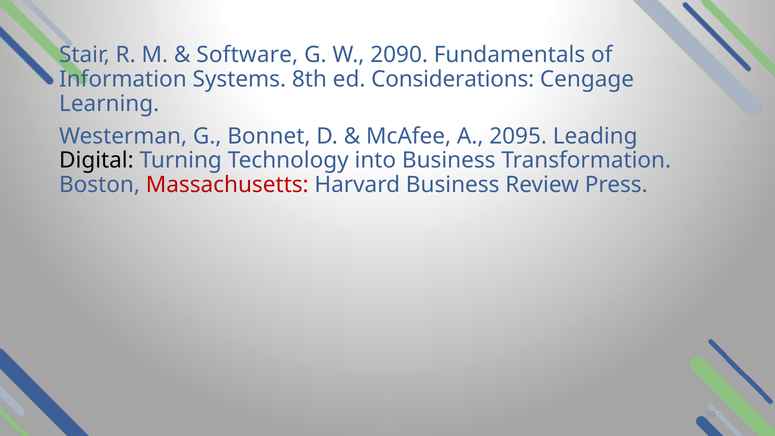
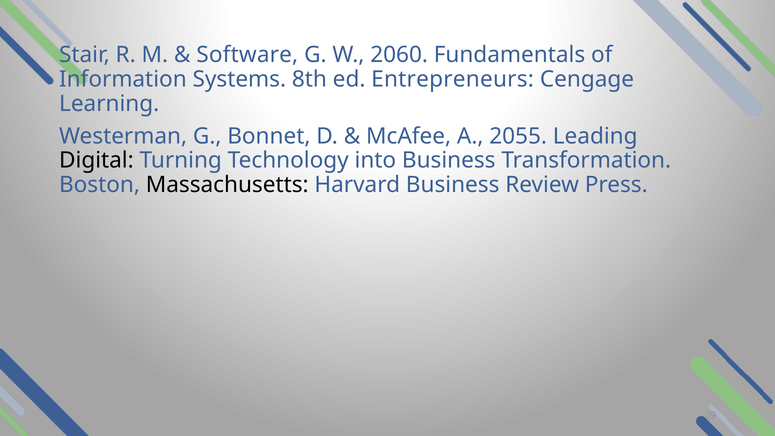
2090: 2090 -> 2060
Considerations: Considerations -> Entrepreneurs
2095: 2095 -> 2055
Massachusetts colour: red -> black
